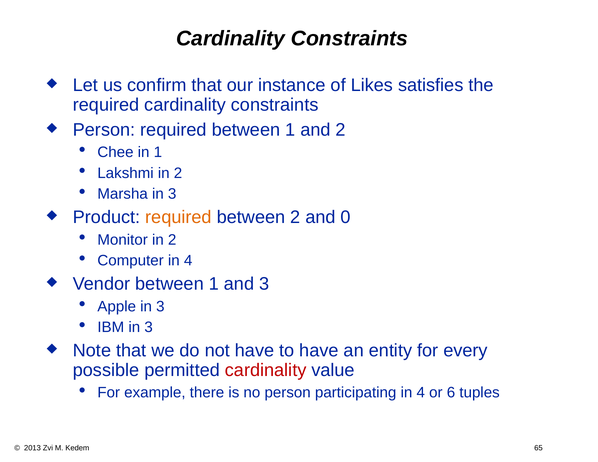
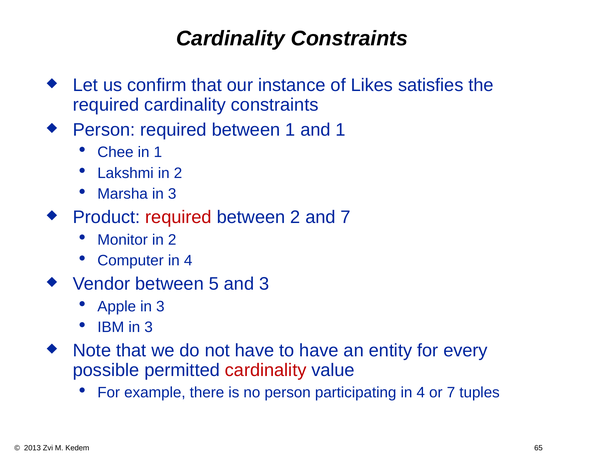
and 2: 2 -> 1
required at (179, 217) colour: orange -> red
and 0: 0 -> 7
Vendor between 1: 1 -> 5
or 6: 6 -> 7
